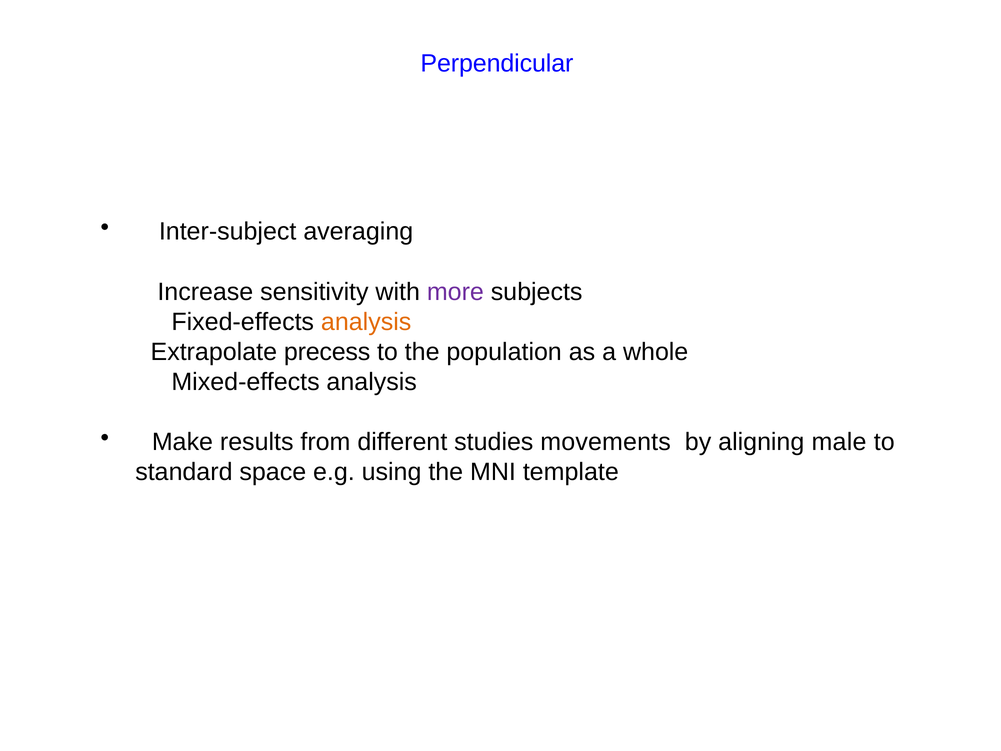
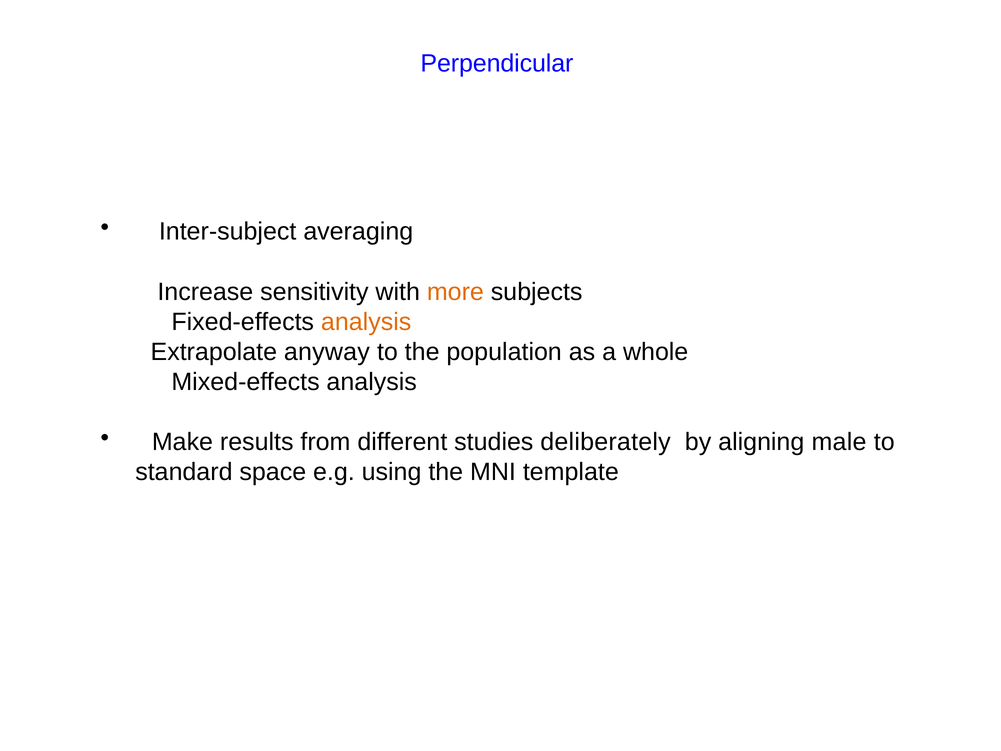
more colour: purple -> orange
precess: precess -> anyway
movements: movements -> deliberately
